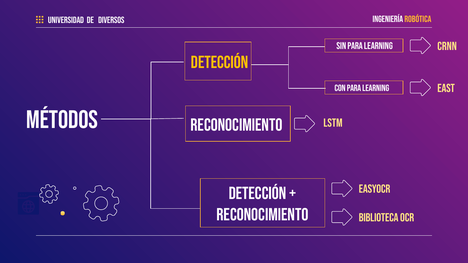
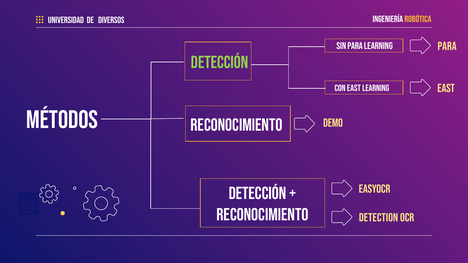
learning CRNN: CRNN -> PARA
DETECCIÓN at (220, 62) colour: yellow -> light green
CON PARA: PARA -> EAST
LSTM: LSTM -> DEMO
BIBLIOTECA: BIBLIOTECA -> DETECTION
